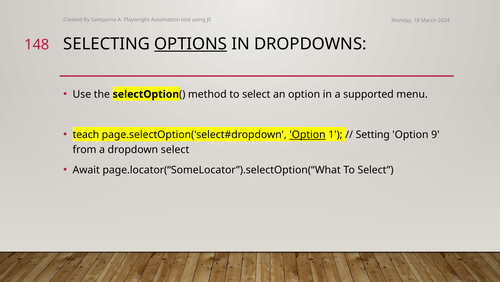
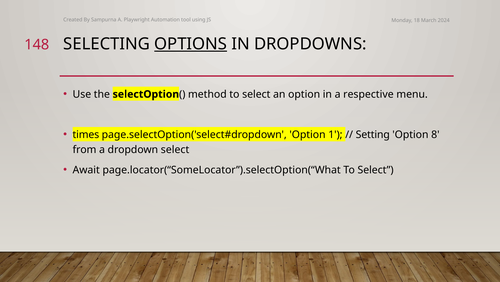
supported: supported -> respective
teach: teach -> times
Option at (307, 134) underline: present -> none
9: 9 -> 8
